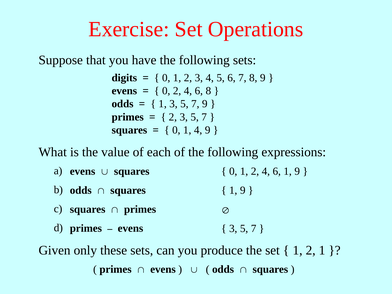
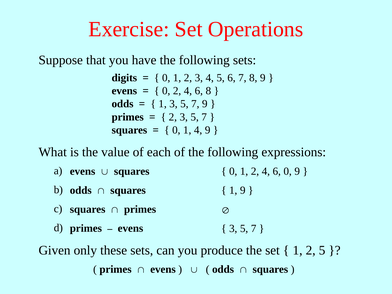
6 1: 1 -> 0
2 1: 1 -> 5
